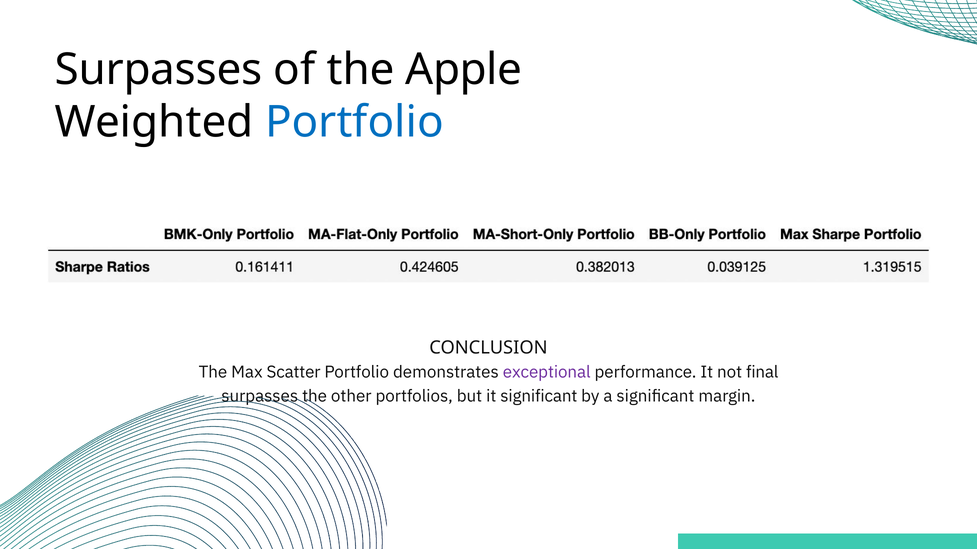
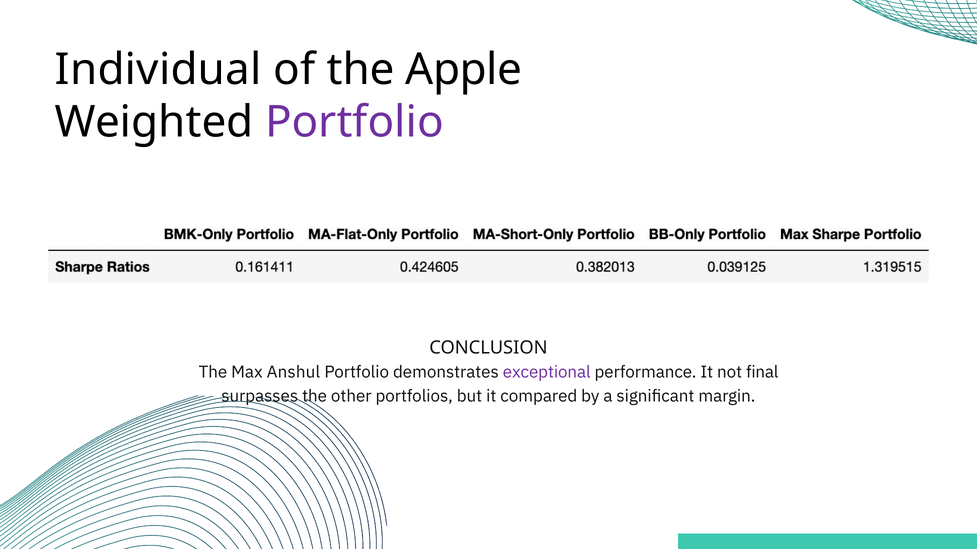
Surpasses at (159, 70): Surpasses -> Individual
Portfolio at (354, 122) colour: blue -> purple
Scatter: Scatter -> Anshul
it significant: significant -> compared
